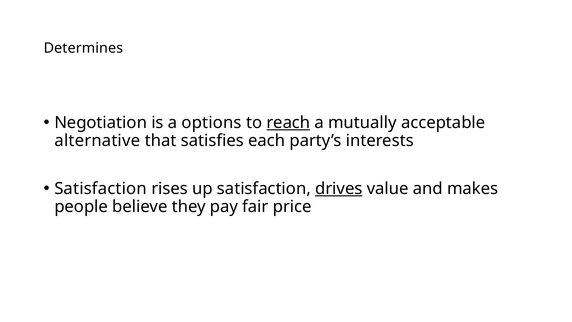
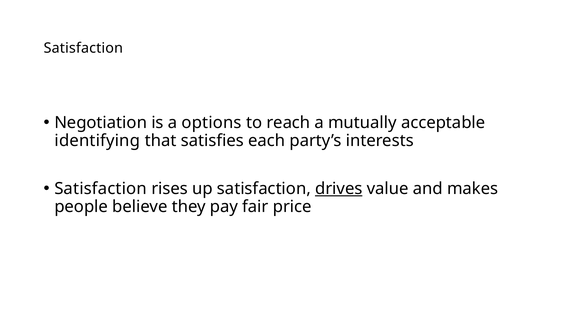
Determines at (83, 48): Determines -> Satisfaction
reach underline: present -> none
alternative: alternative -> identifying
